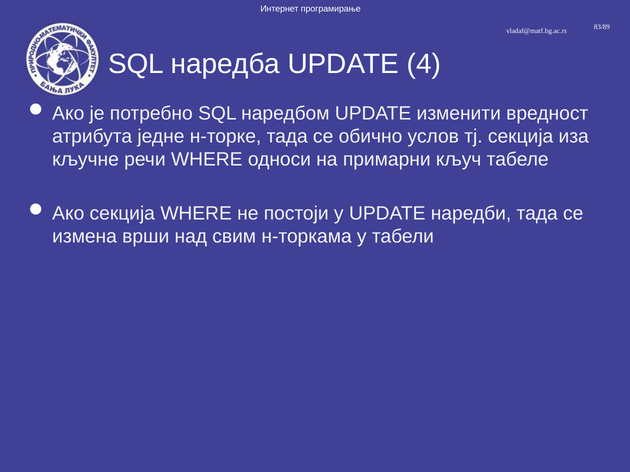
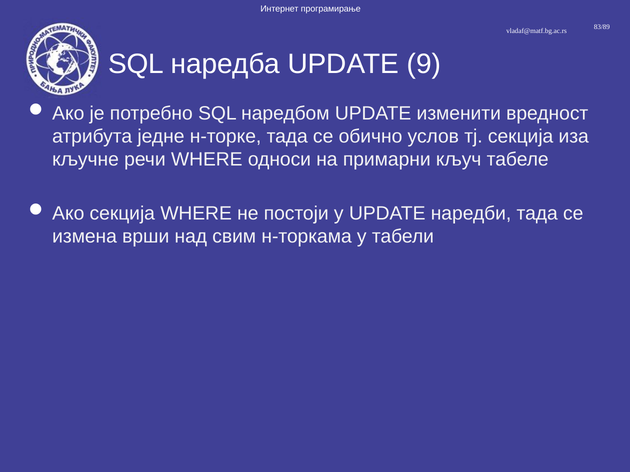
4: 4 -> 9
